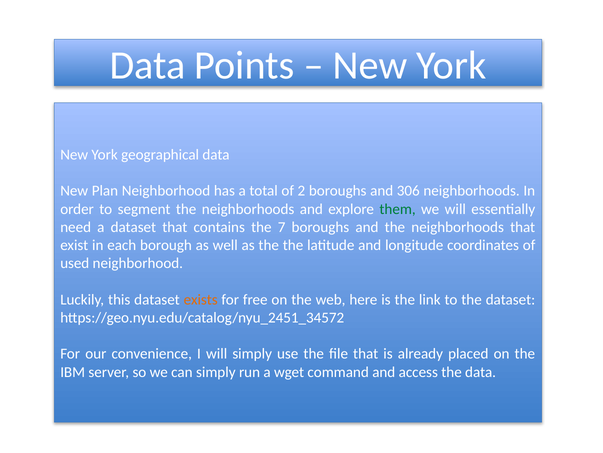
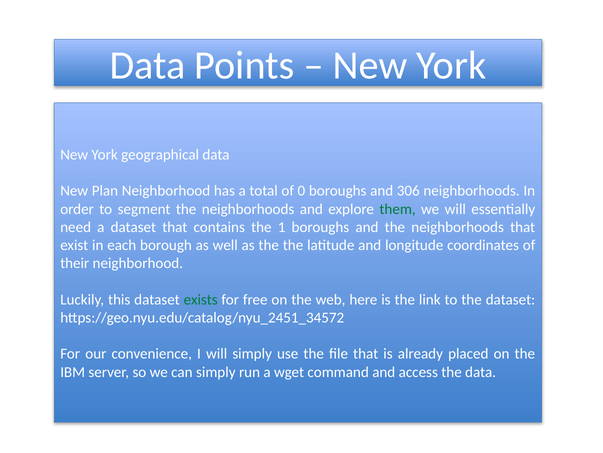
2: 2 -> 0
7: 7 -> 1
used: used -> their
exists colour: orange -> green
